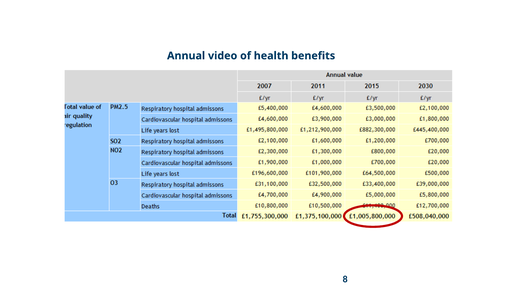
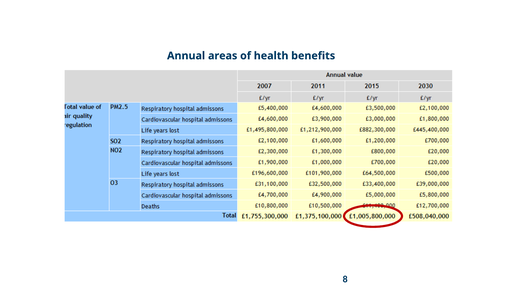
video: video -> areas
